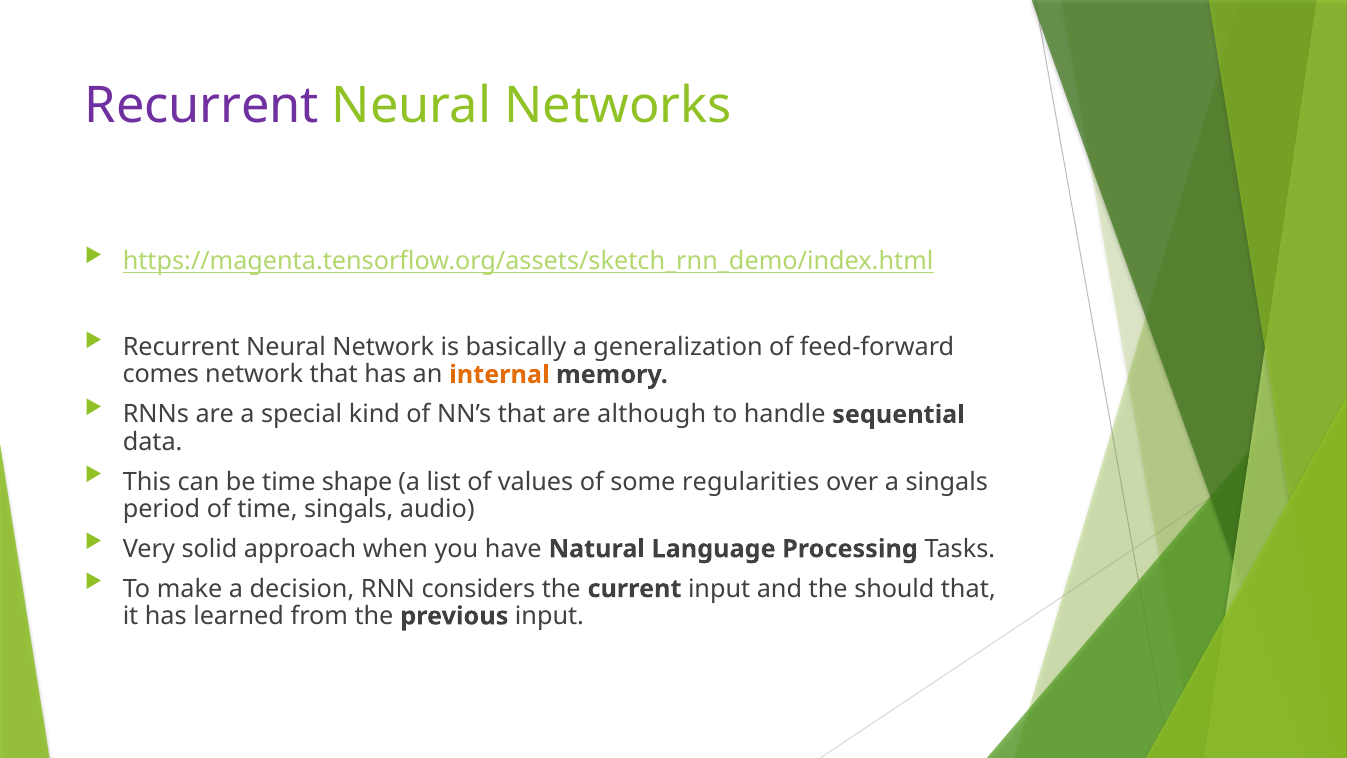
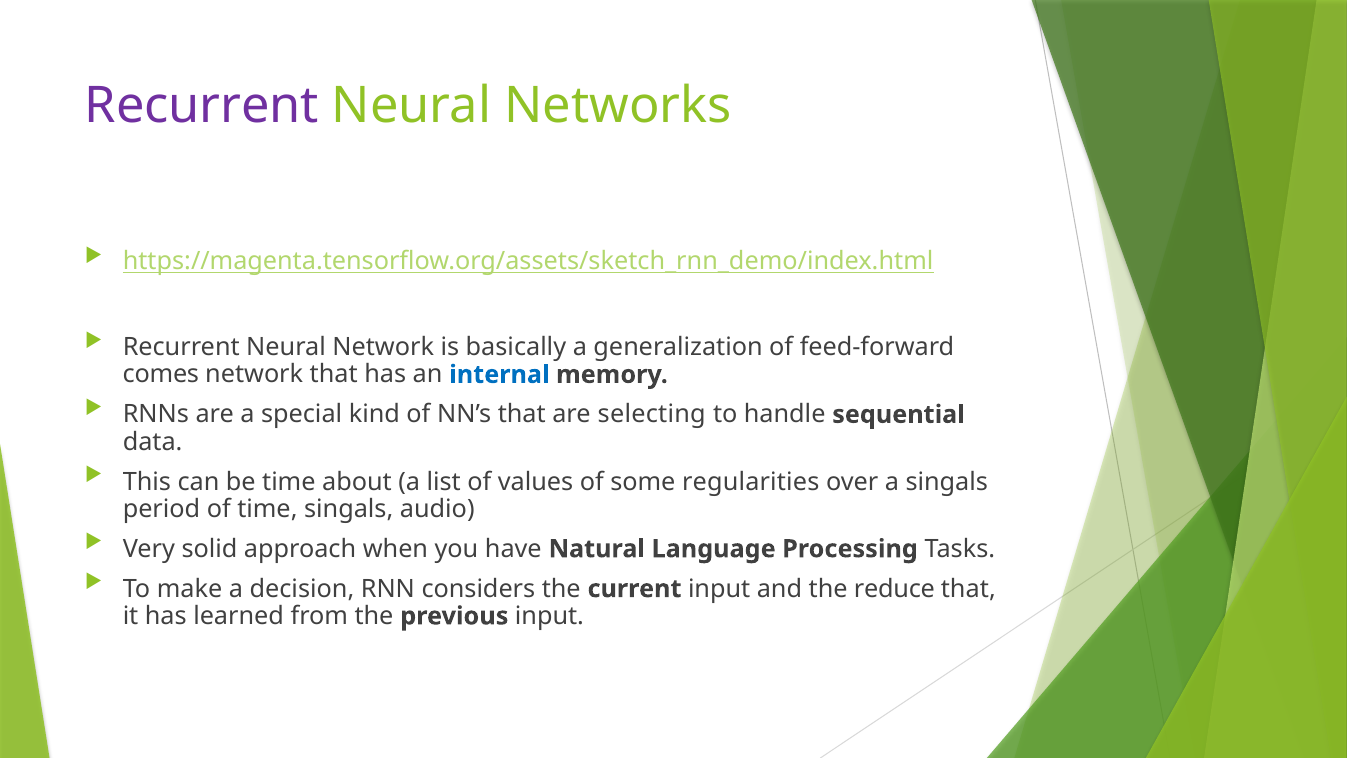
internal colour: orange -> blue
although: although -> selecting
shape: shape -> about
should: should -> reduce
